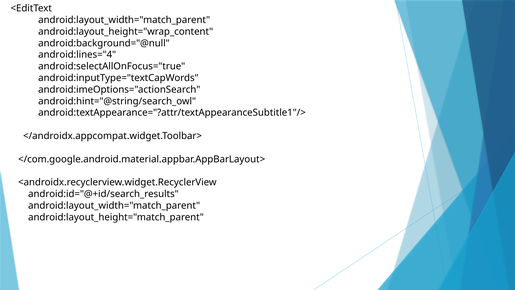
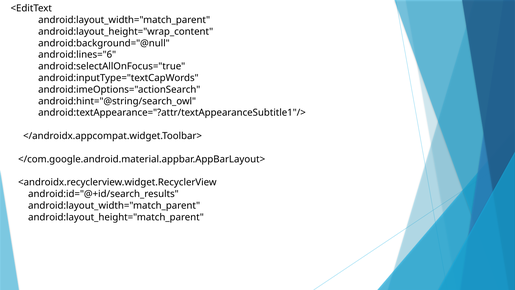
android:lines="4: android:lines="4 -> android:lines="6
